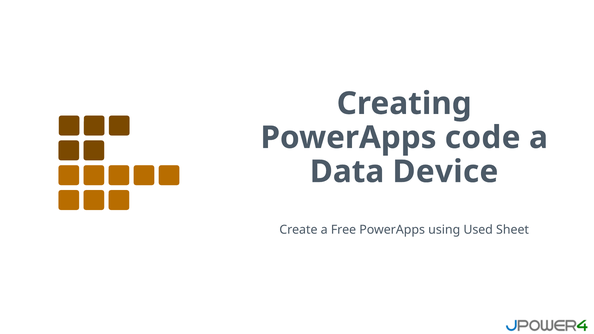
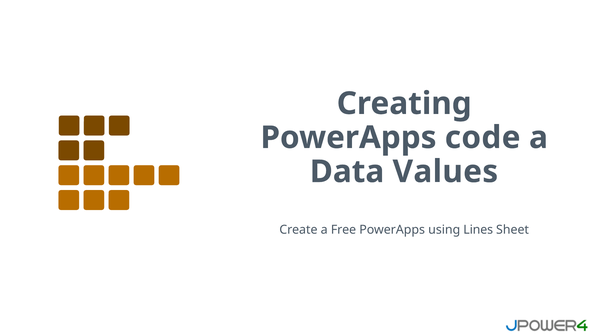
Device: Device -> Values
Used: Used -> Lines
